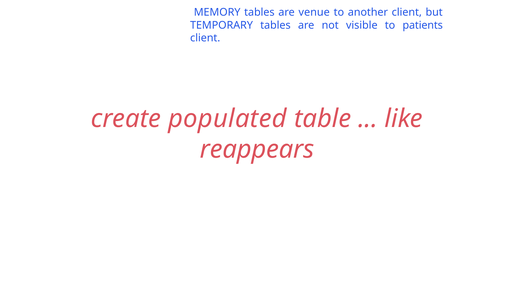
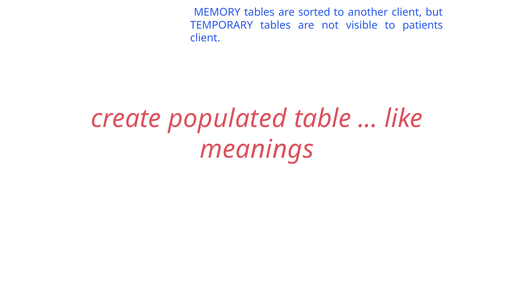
venue: venue -> sorted
reappears: reappears -> meanings
